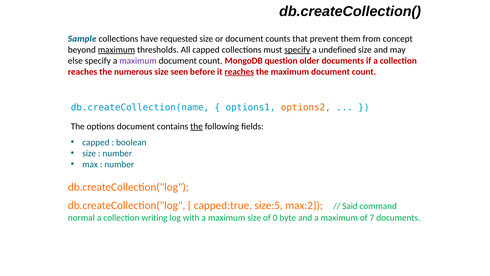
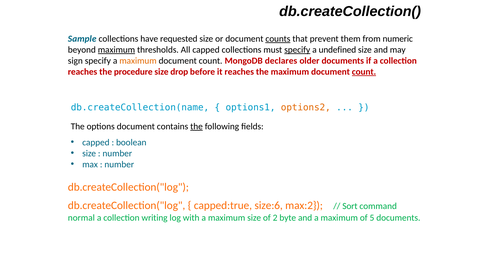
counts underline: none -> present
concept: concept -> numeric
else: else -> sign
maximum at (138, 61) colour: purple -> orange
question: question -> declares
numerous: numerous -> procedure
seen: seen -> drop
reaches at (239, 72) underline: present -> none
count at (364, 72) underline: none -> present
size:5: size:5 -> size:6
Said: Said -> Sort
0: 0 -> 2
7: 7 -> 5
